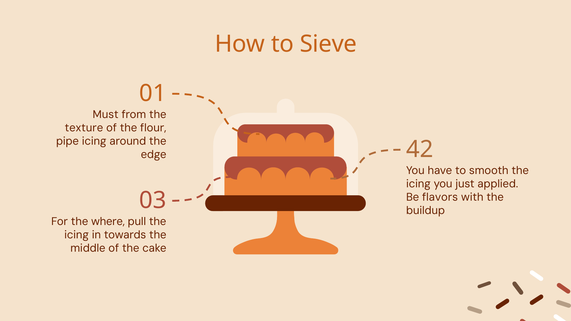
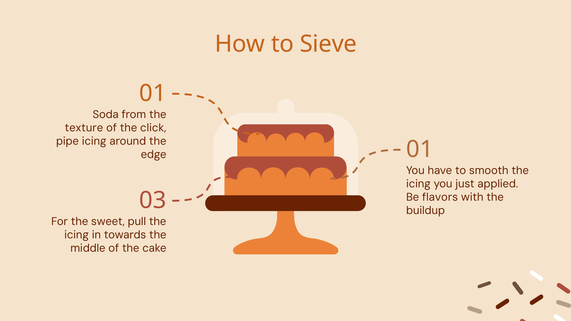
Must: Must -> Soda
flour: flour -> click
edge 42: 42 -> 01
where: where -> sweet
